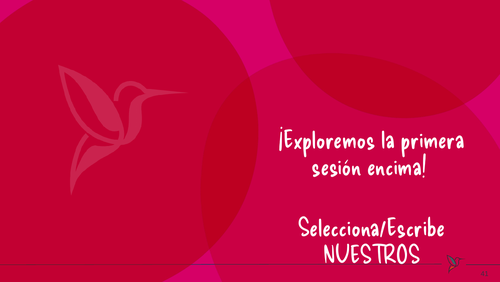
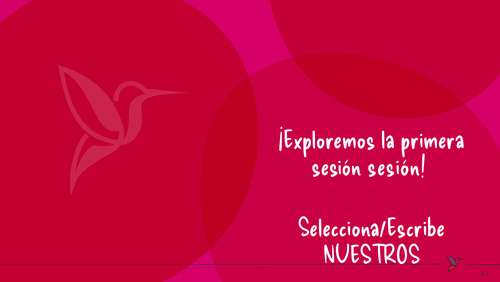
sesión encima: encima -> sesión
